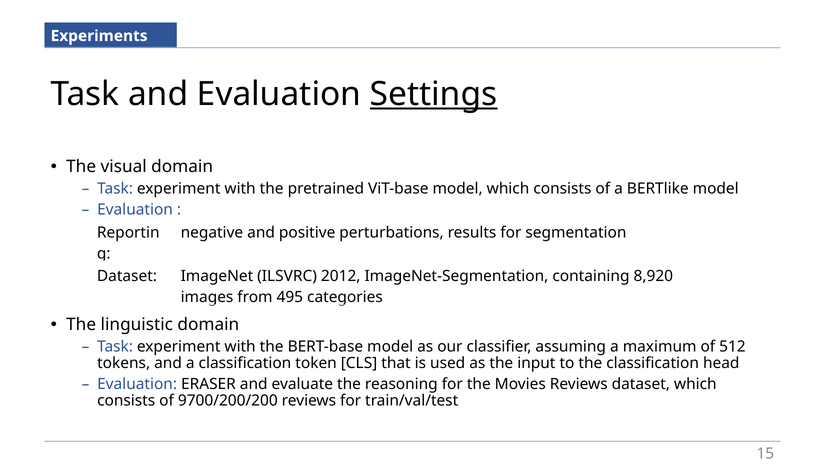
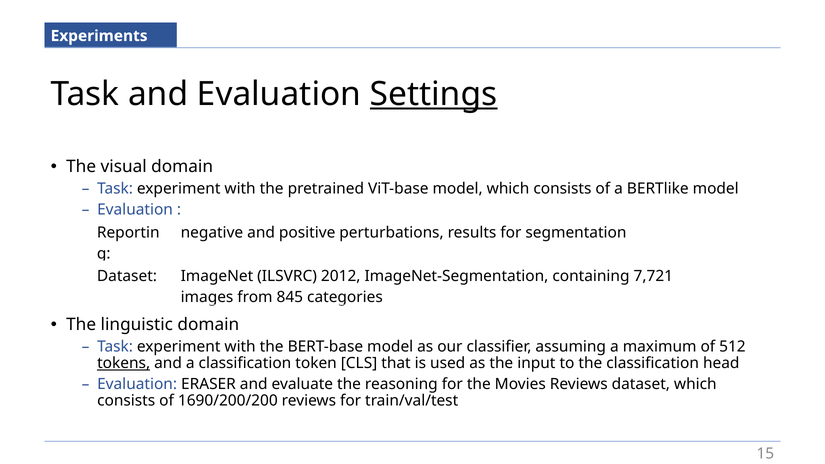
8,920: 8,920 -> 7,721
495: 495 -> 845
tokens underline: none -> present
9700/200/200: 9700/200/200 -> 1690/200/200
